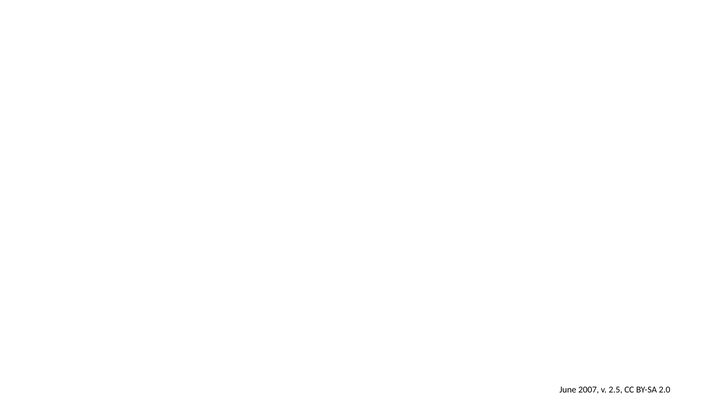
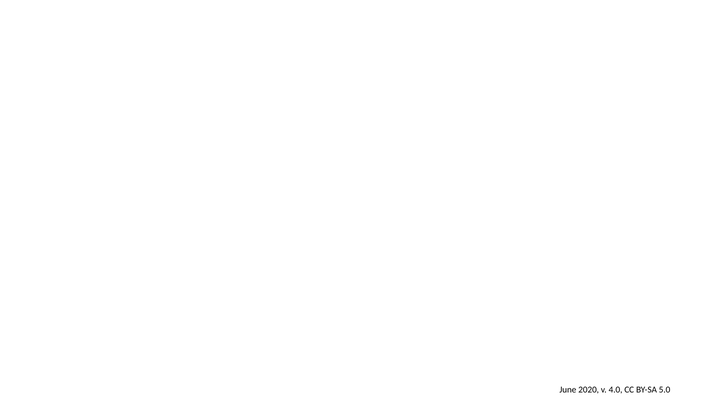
2007: 2007 -> 2020
2.5: 2.5 -> 4.0
2.0: 2.0 -> 5.0
